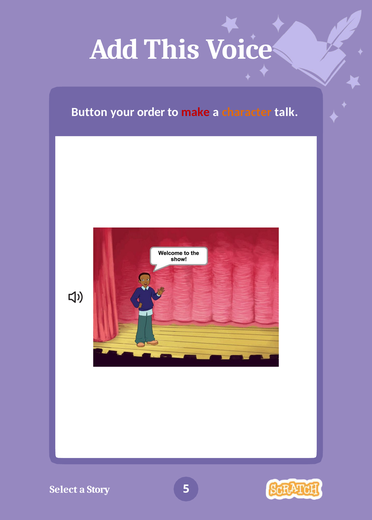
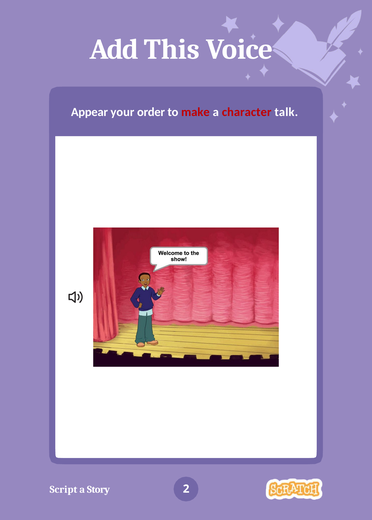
Button: Button -> Appear
character colour: orange -> red
Select: Select -> Script
5: 5 -> 2
